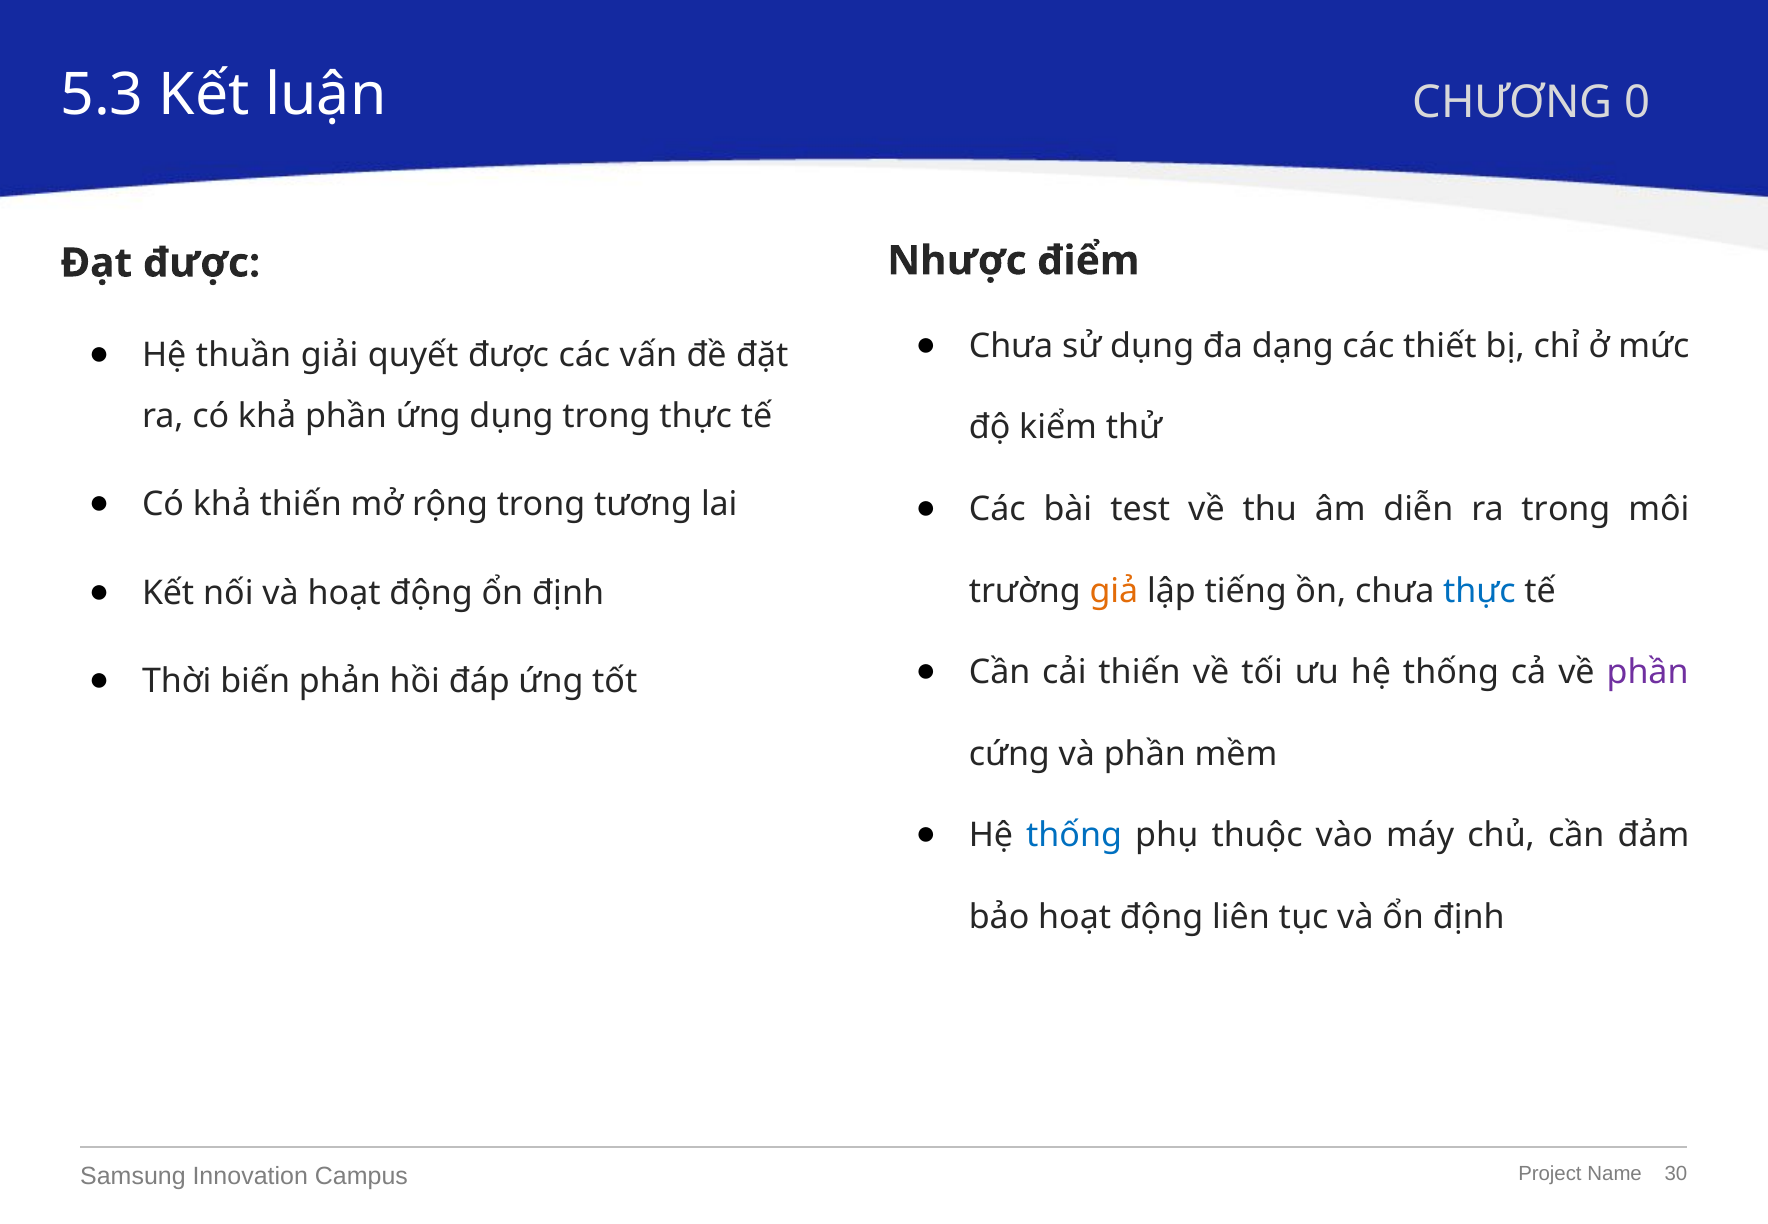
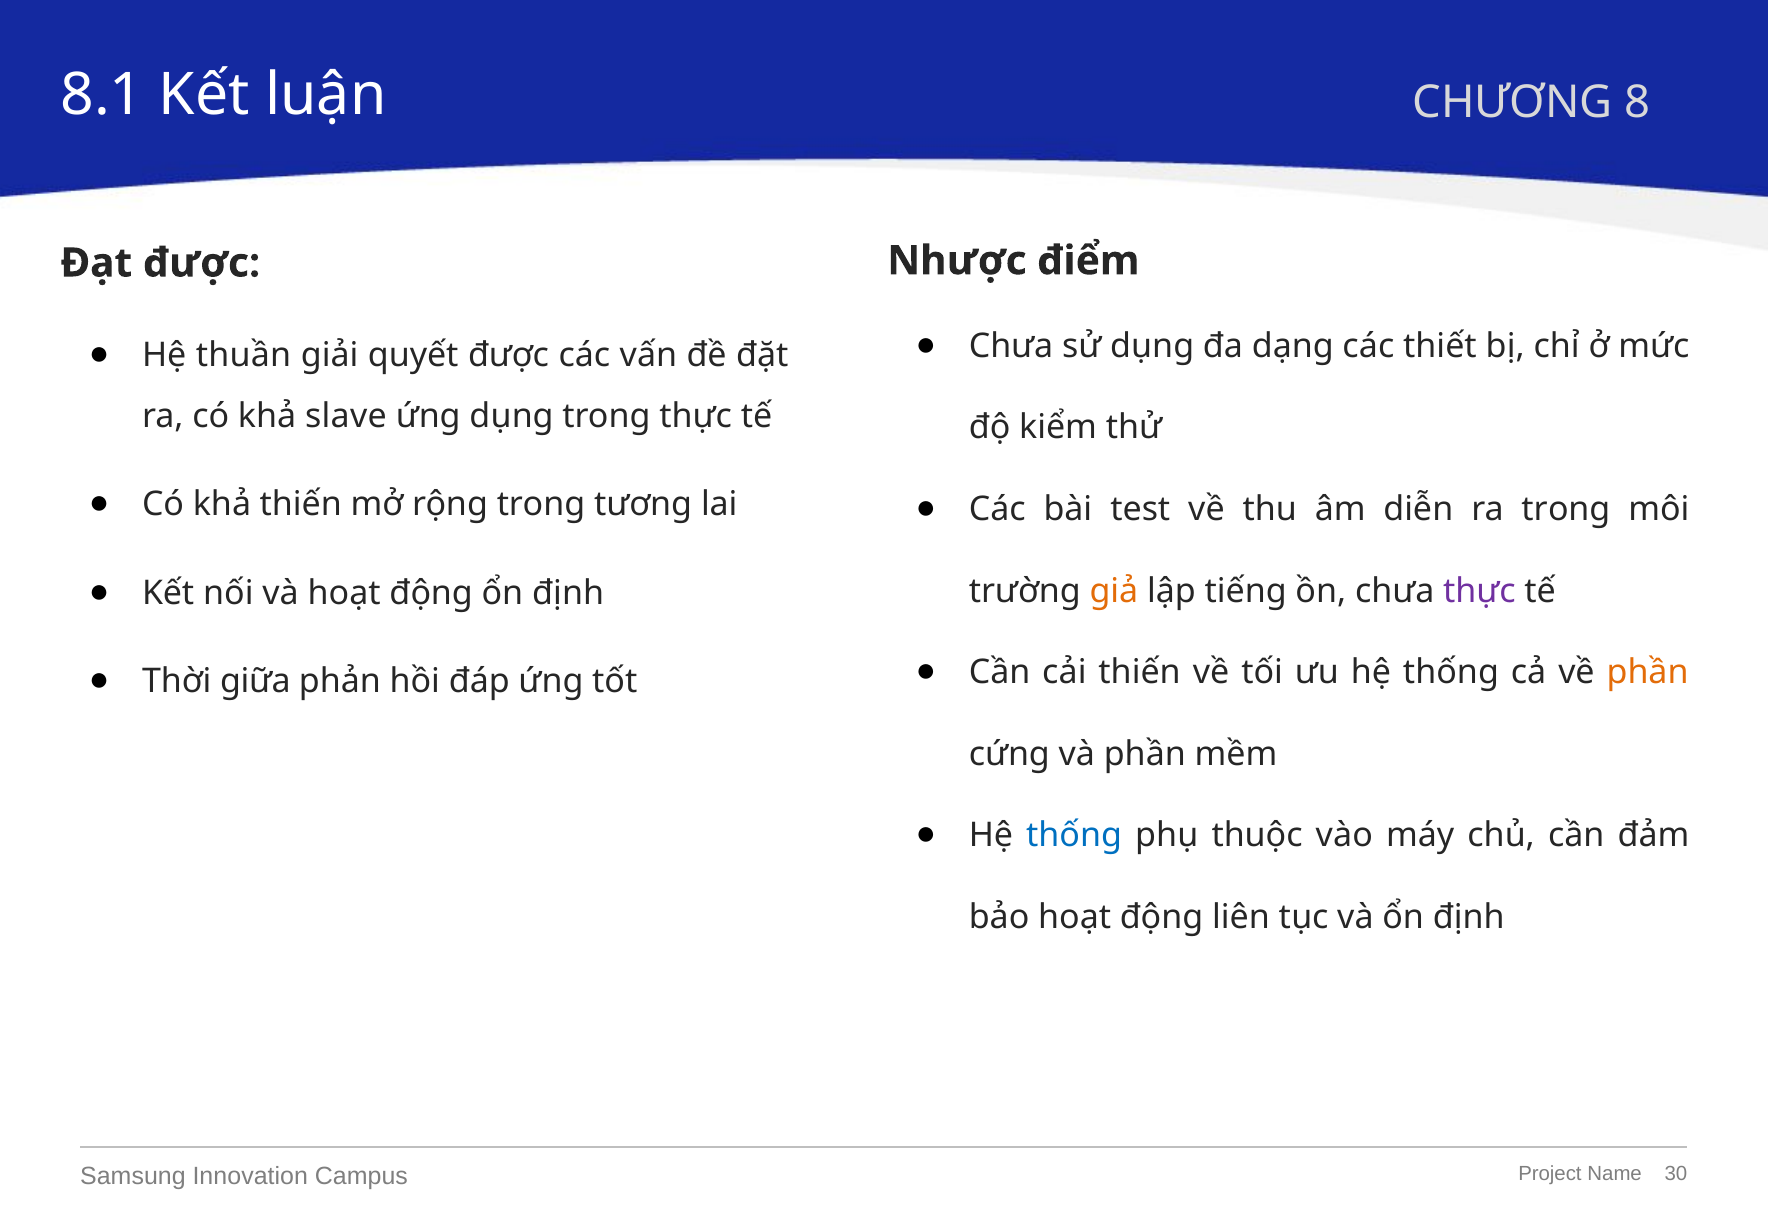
5.3: 5.3 -> 8.1
0: 0 -> 8
khả phần: phần -> slave
thực at (1479, 591) colour: blue -> purple
phần at (1648, 673) colour: purple -> orange
biến: biến -> giữa
